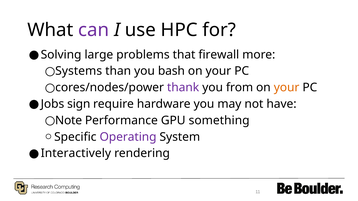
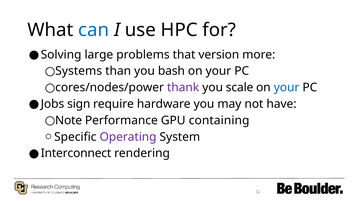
can colour: purple -> blue
firewall: firewall -> version
from: from -> scale
your at (287, 88) colour: orange -> blue
something: something -> containing
Interactively: Interactively -> Interconnect
